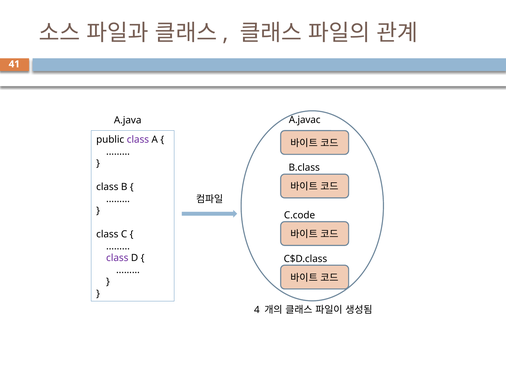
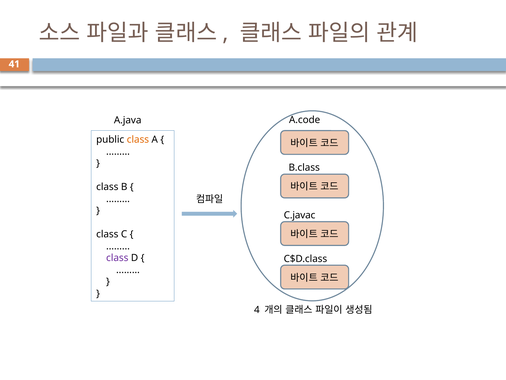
A.javac: A.javac -> A.code
class at (138, 140) colour: purple -> orange
C.code: C.code -> C.javac
